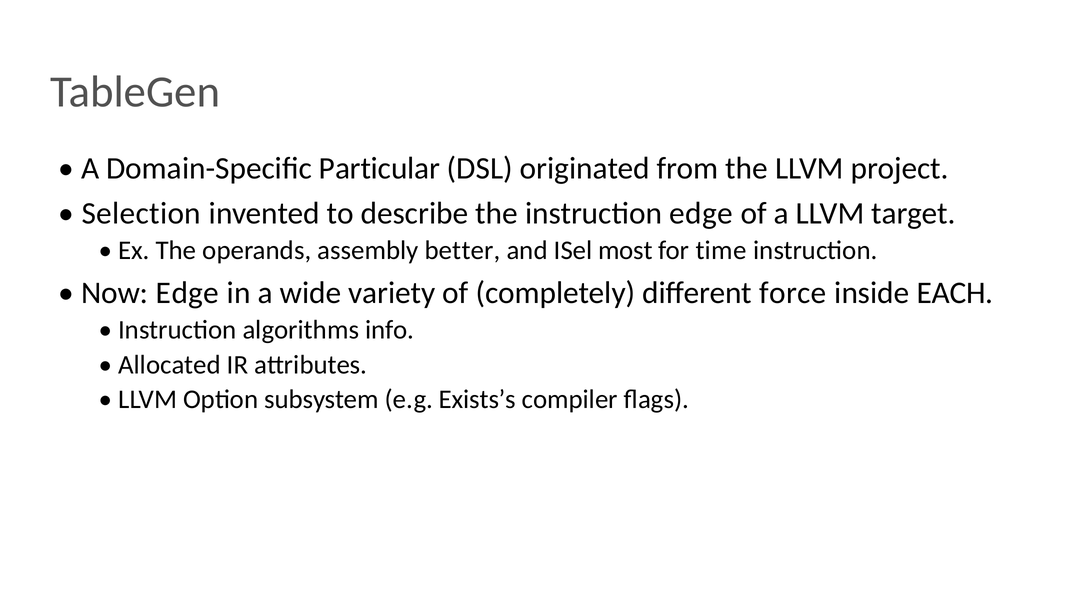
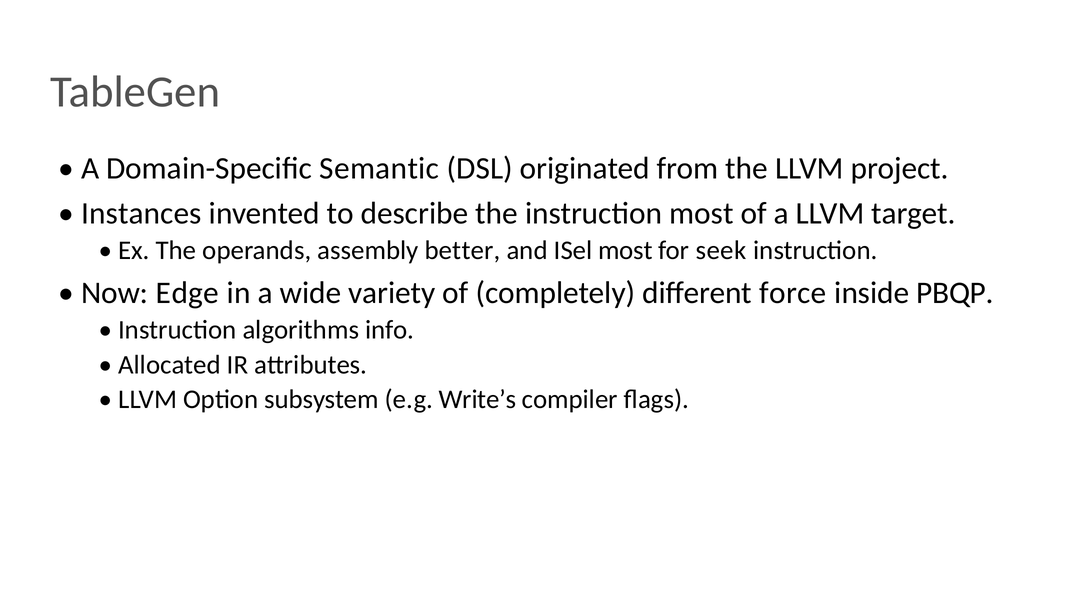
Particular: Particular -> Semantic
Selection: Selection -> Instances
instruction edge: edge -> most
time: time -> seek
EACH: EACH -> PBQP
Exists’s: Exists’s -> Write’s
